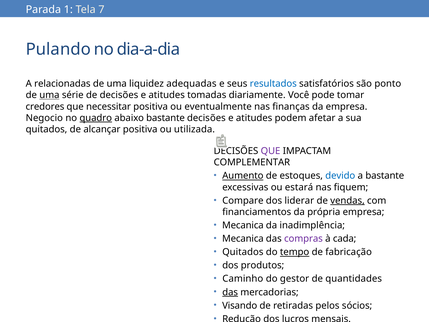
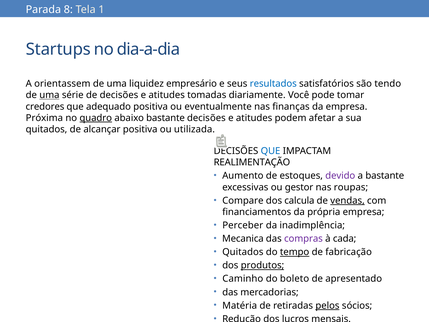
1: 1 -> 8
7: 7 -> 1
Pulando: Pulando -> Startups
relacionadas: relacionadas -> orientassem
adequadas: adequadas -> empresário
ponto: ponto -> tendo
necessitar: necessitar -> adequado
Negocio: Negocio -> Próxima
QUE at (271, 151) colour: purple -> blue
COMPLEMENTAR: COMPLEMENTAR -> REALIMENTAÇÃO
Aumento underline: present -> none
devido colour: blue -> purple
estará: estará -> gestor
fiquem: fiquem -> roupas
liderar: liderar -> calcula
Mecanica at (243, 225): Mecanica -> Perceber
produtos underline: none -> present
gestor: gestor -> boleto
quantidades: quantidades -> apresentado
das at (230, 292) underline: present -> none
Visando: Visando -> Matéria
pelos underline: none -> present
